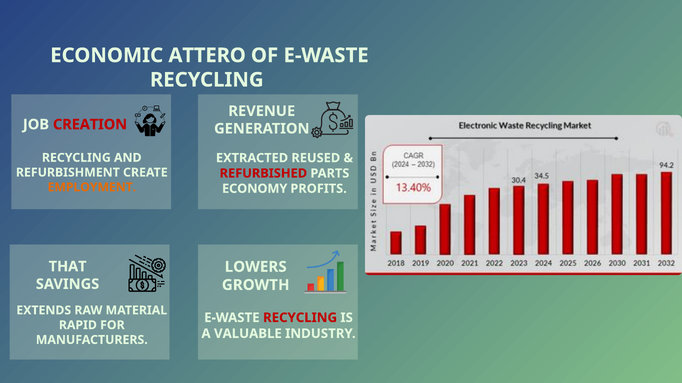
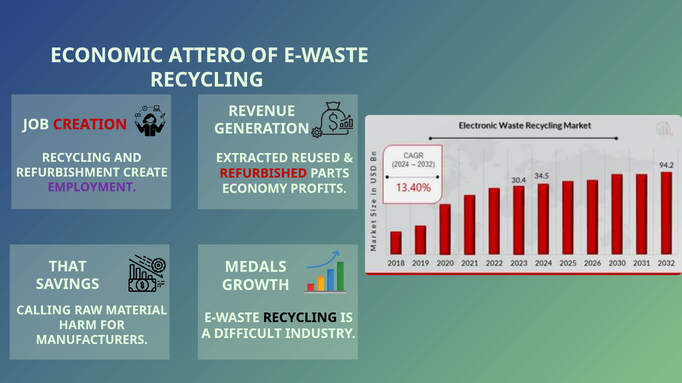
EMPLOYMENT colour: orange -> purple
LOWERS: LOWERS -> MEDALS
EXTENDS: EXTENDS -> CALLING
RECYCLING at (300, 318) colour: red -> black
RAPID: RAPID -> HARM
VALUABLE: VALUABLE -> DIFFICULT
